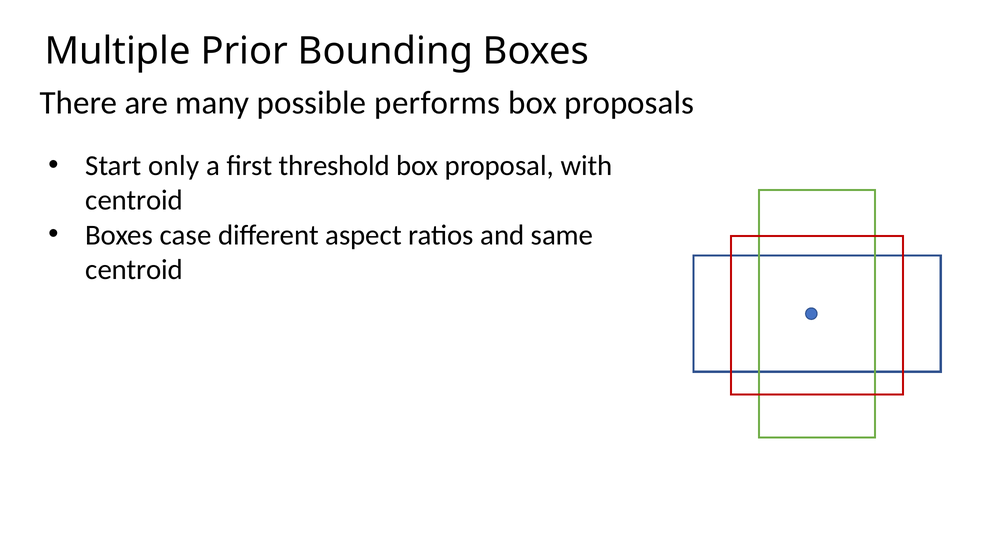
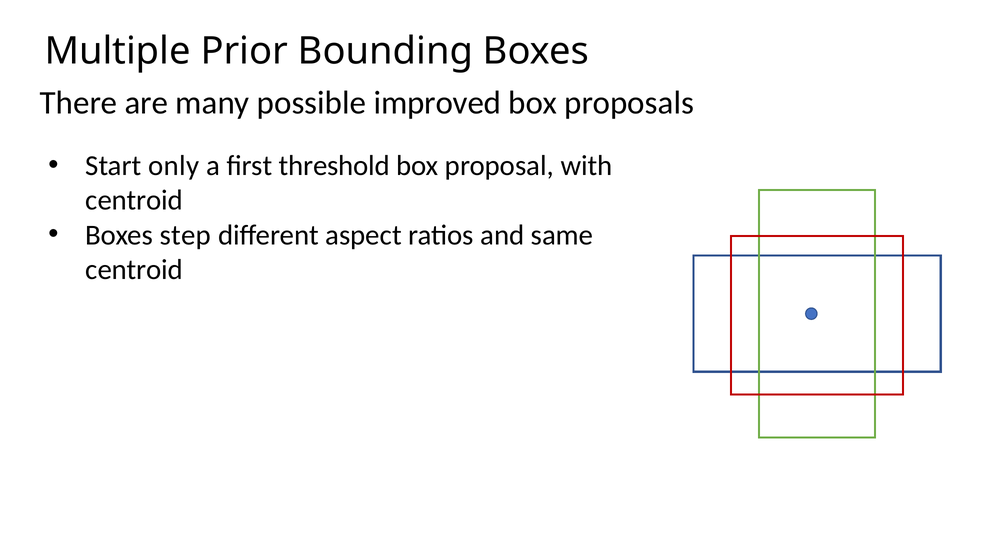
performs: performs -> improved
case: case -> step
